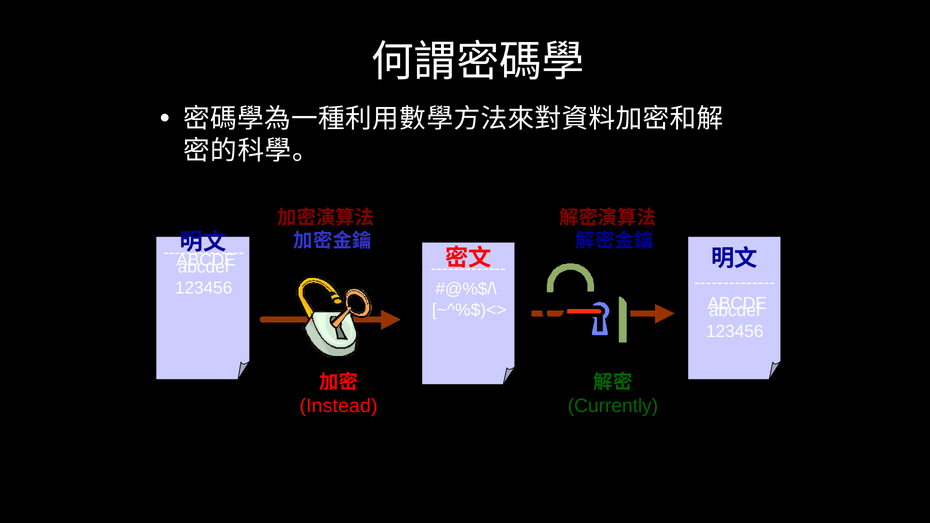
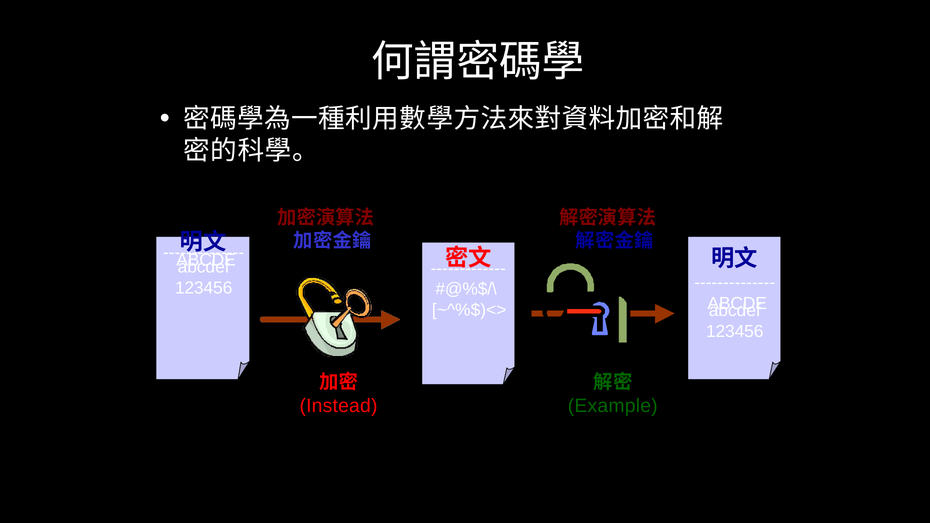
Currently: Currently -> Example
